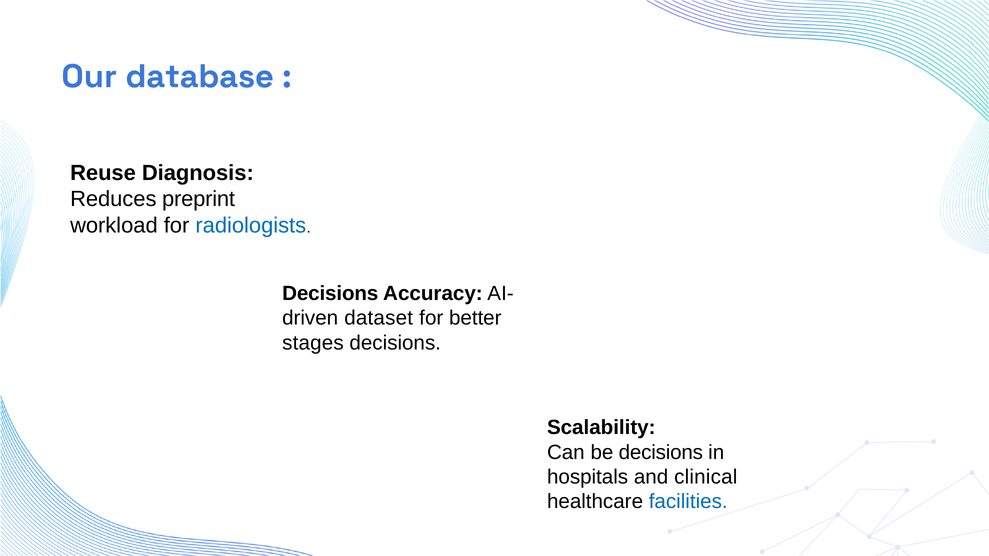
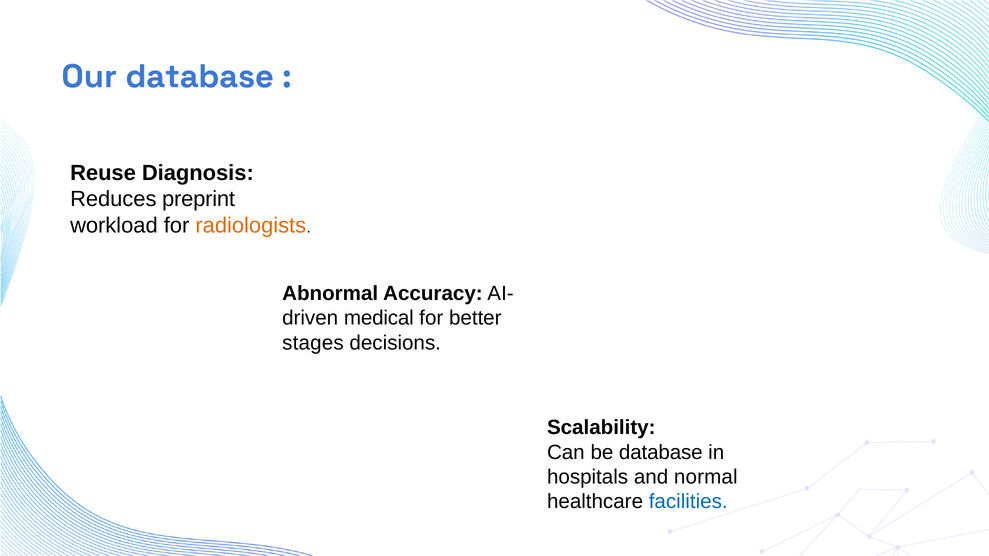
radiologists colour: blue -> orange
Decisions at (330, 294): Decisions -> Abnormal
dataset: dataset -> medical
be decisions: decisions -> database
clinical: clinical -> normal
